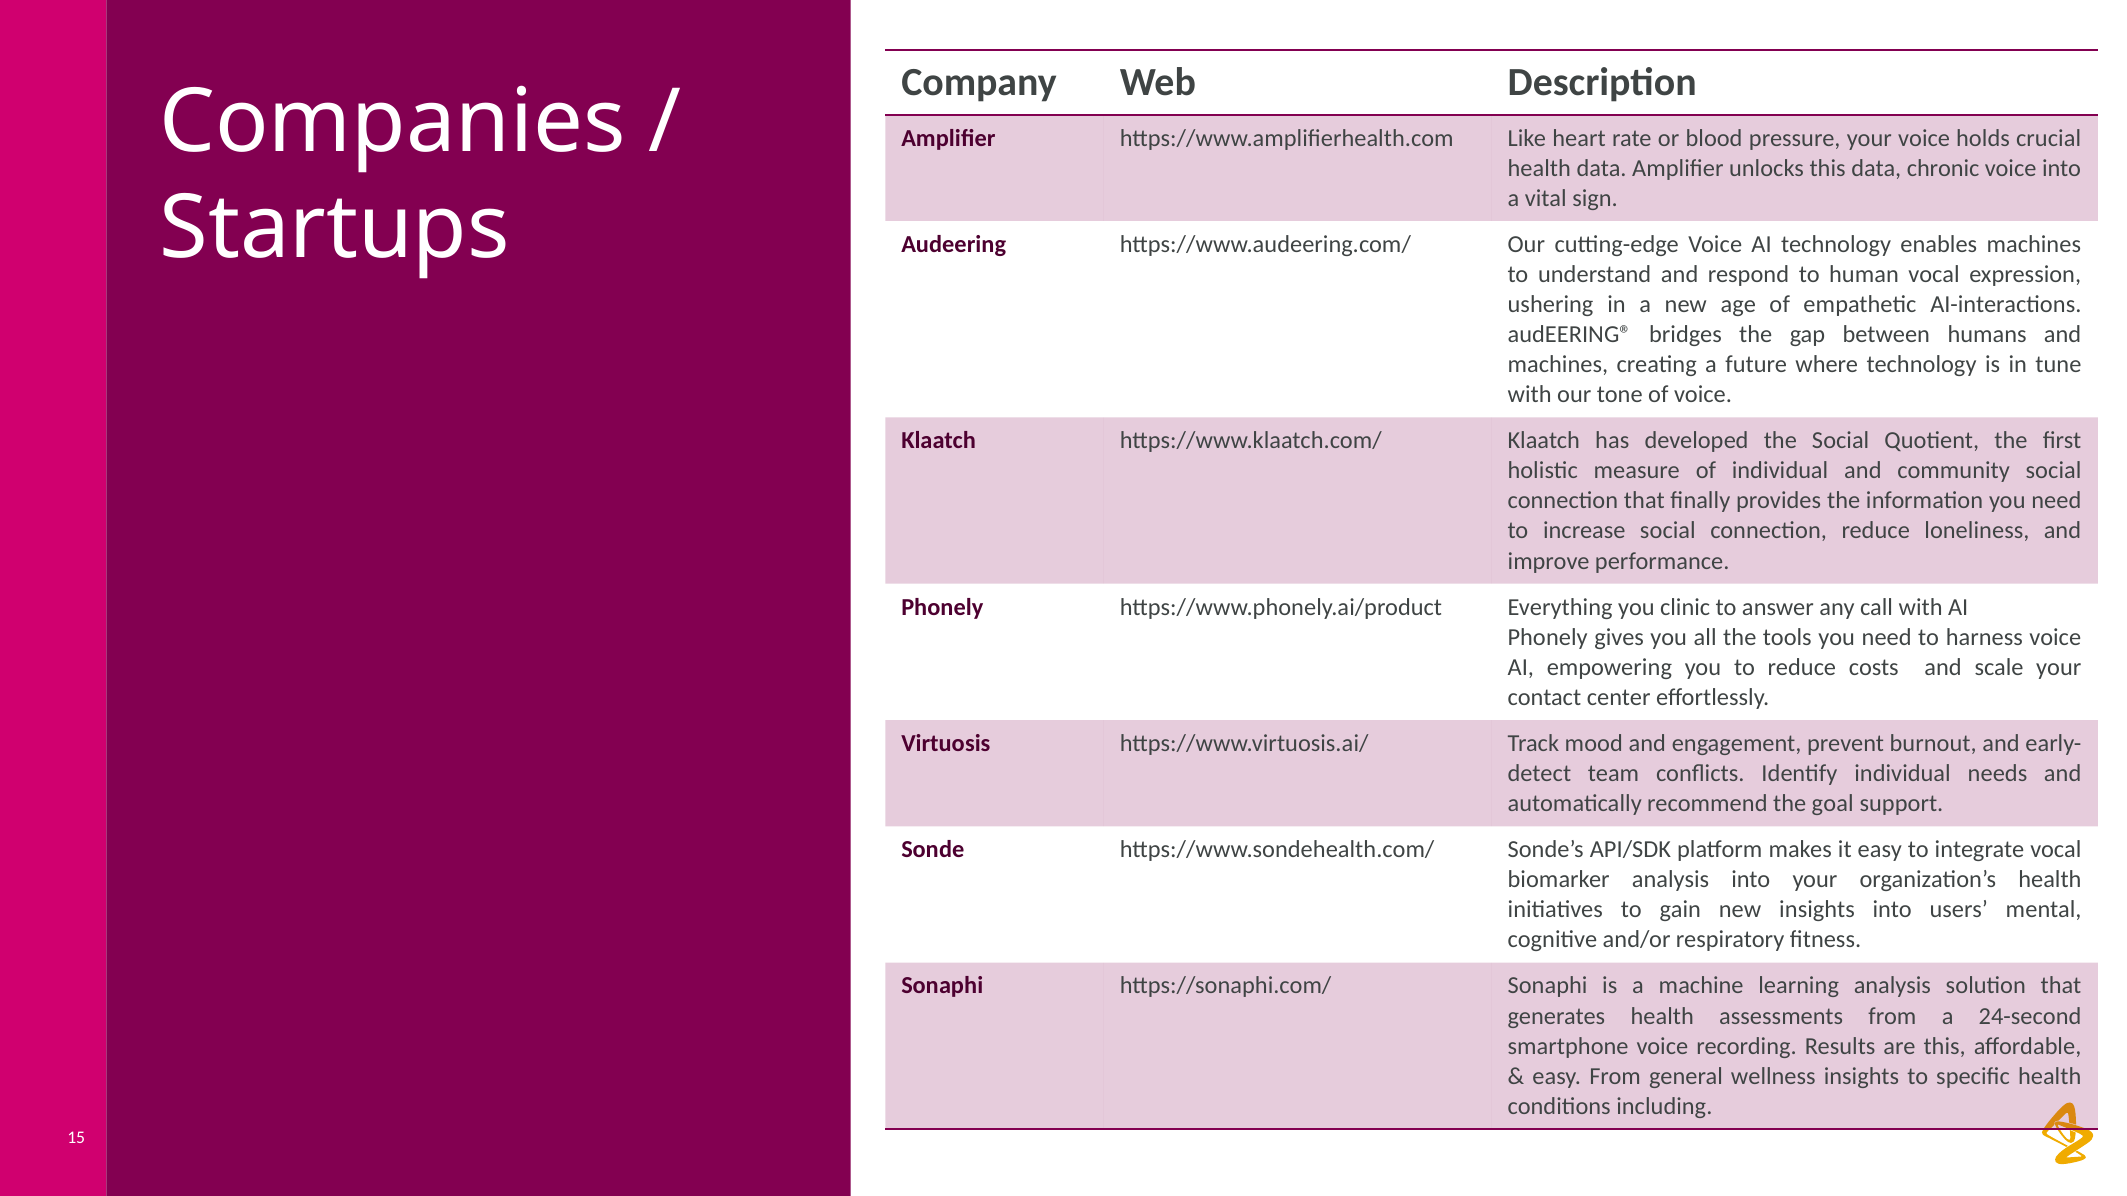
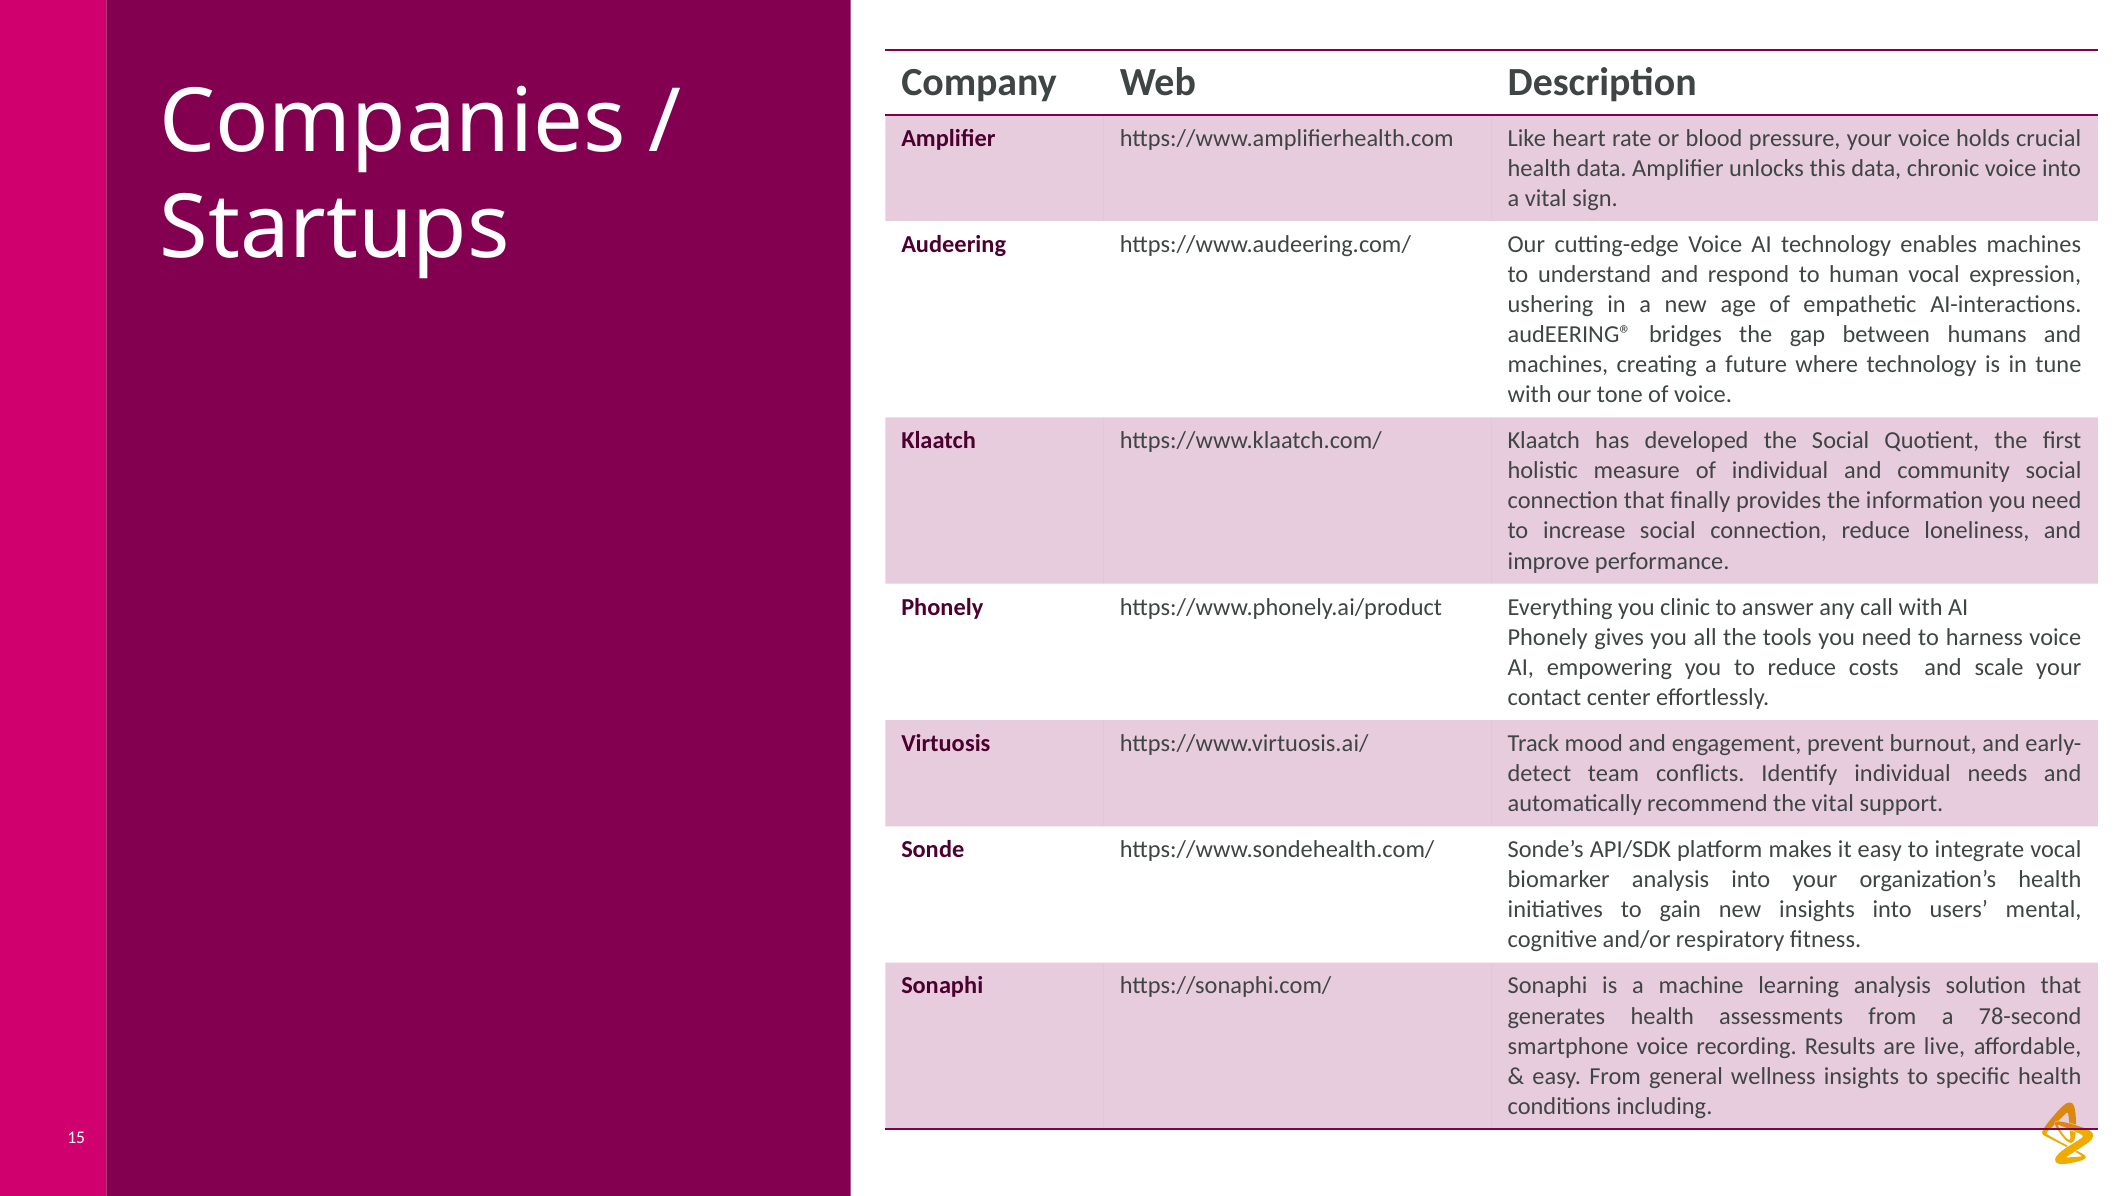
the goal: goal -> vital
24-second: 24-second -> 78-second
are this: this -> live
